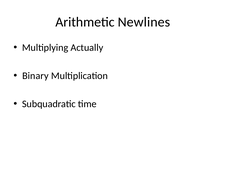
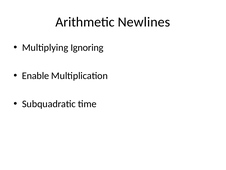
Actually: Actually -> Ignoring
Binary: Binary -> Enable
